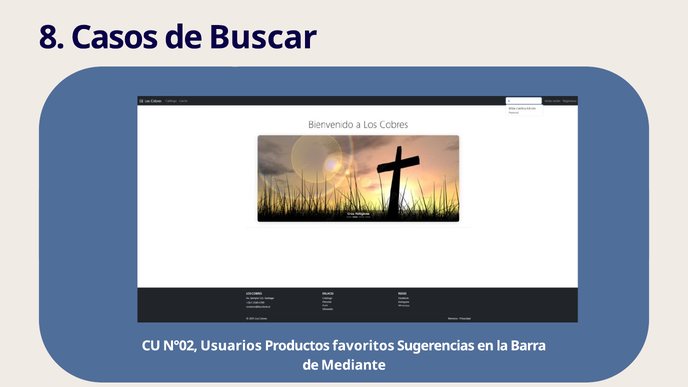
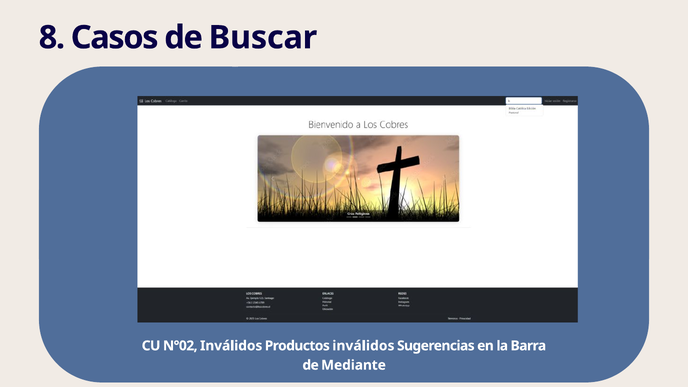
N°02 Usuarios: Usuarios -> Inválidos
Productos favoritos: favoritos -> inválidos
